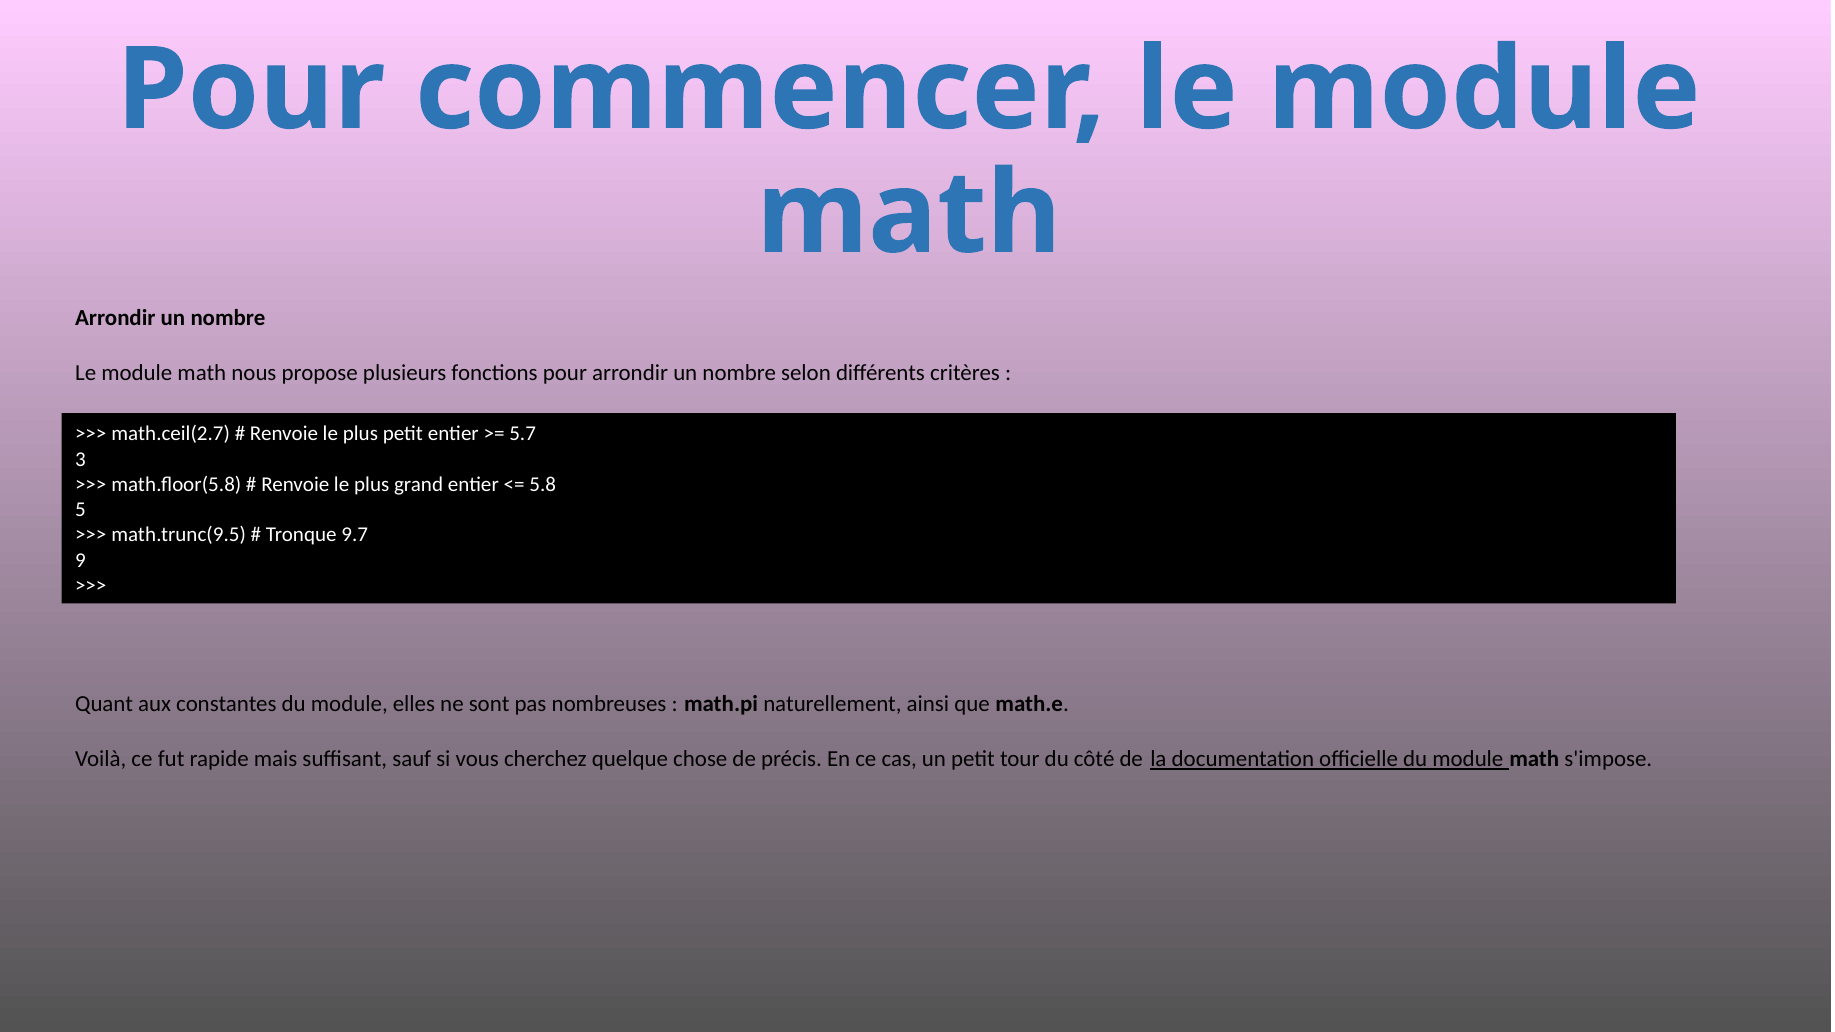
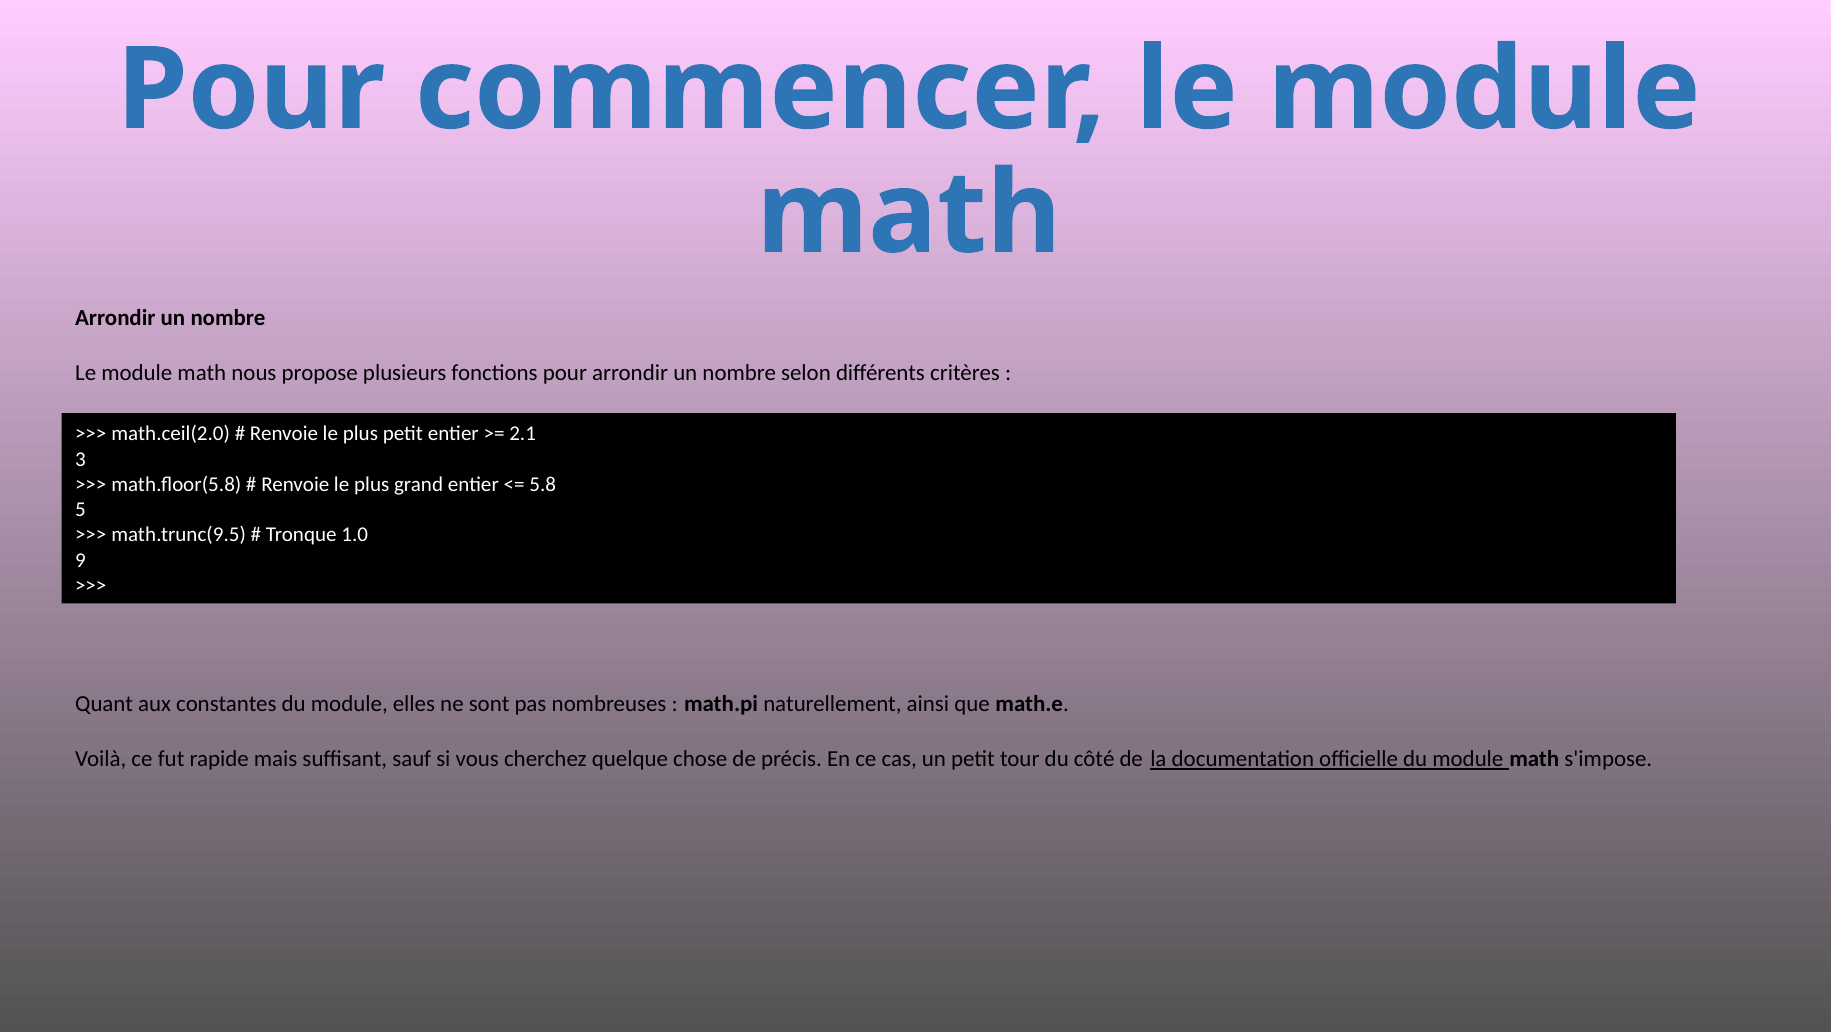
math.ceil(2.7: math.ceil(2.7 -> math.ceil(2.0
5.7: 5.7 -> 2.1
9.7: 9.7 -> 1.0
